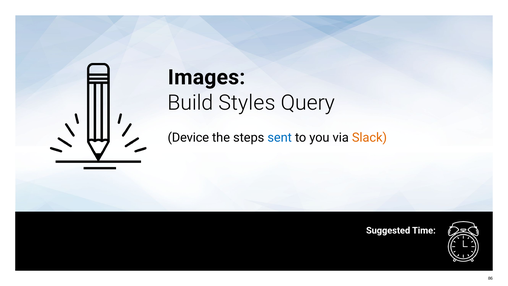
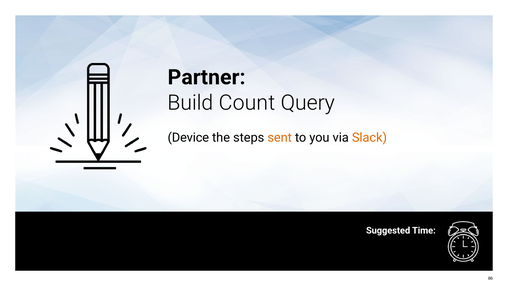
Images: Images -> Partner
Styles: Styles -> Count
sent colour: blue -> orange
